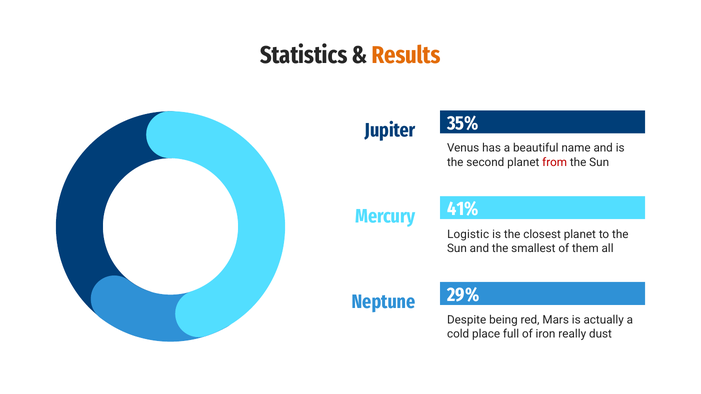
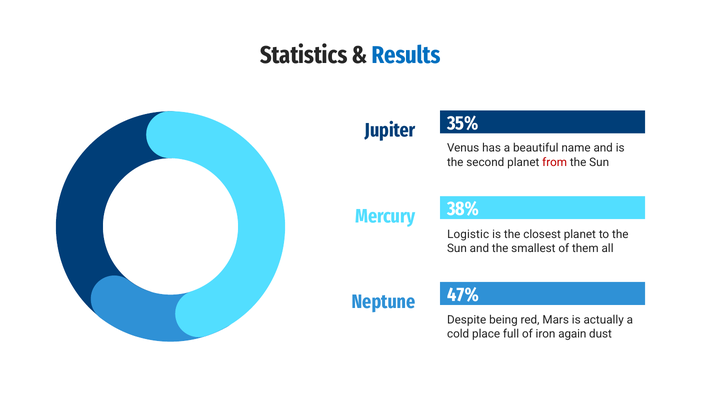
Results colour: orange -> blue
41%: 41% -> 38%
29%: 29% -> 47%
really: really -> again
